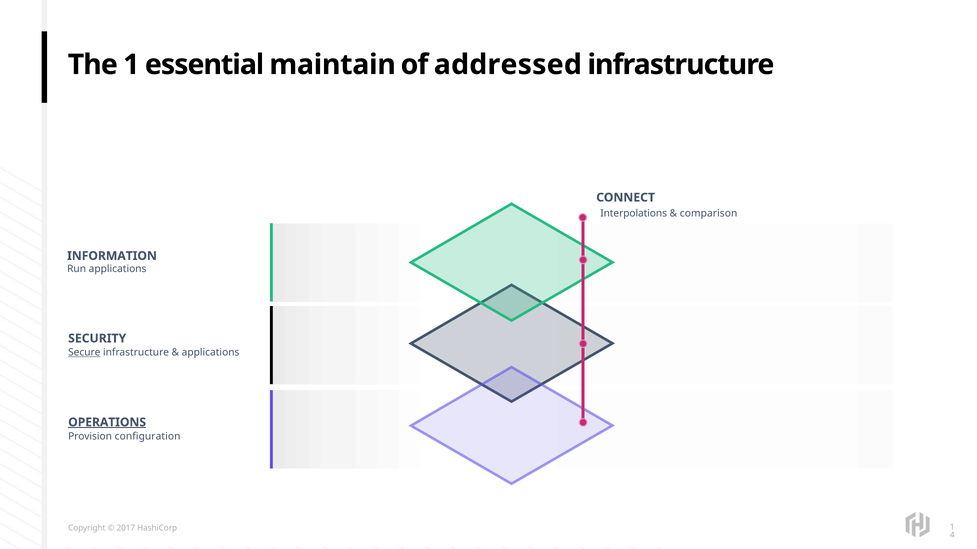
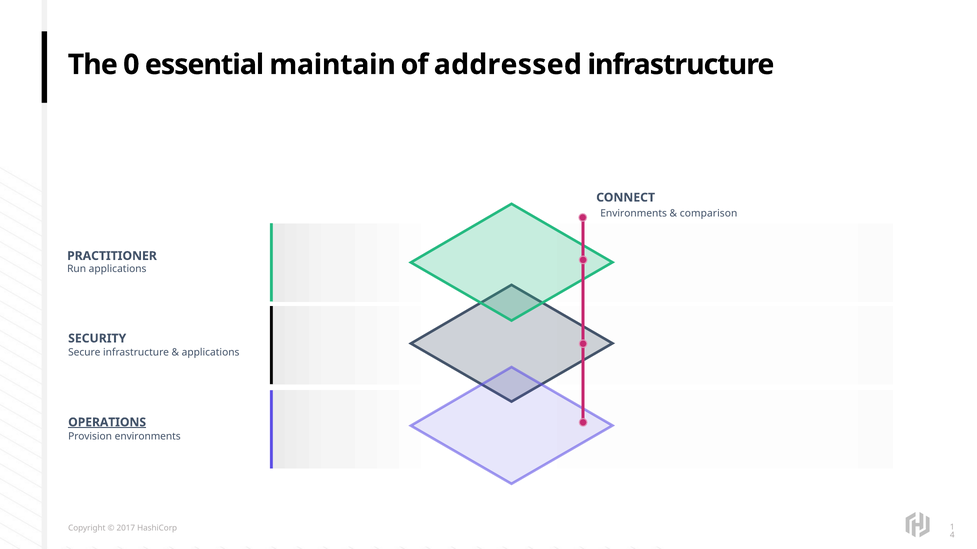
The 1: 1 -> 0
Interpolations at (634, 214): Interpolations -> Environments
INFORMATION: INFORMATION -> PRACTITIONER
Secure underline: present -> none
Provision configuration: configuration -> environments
